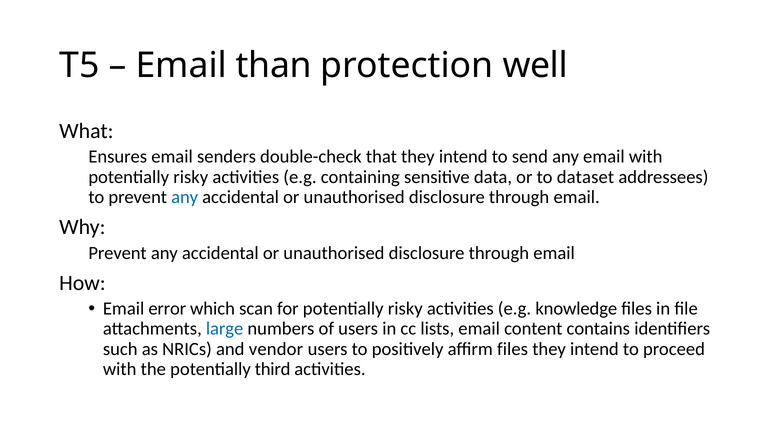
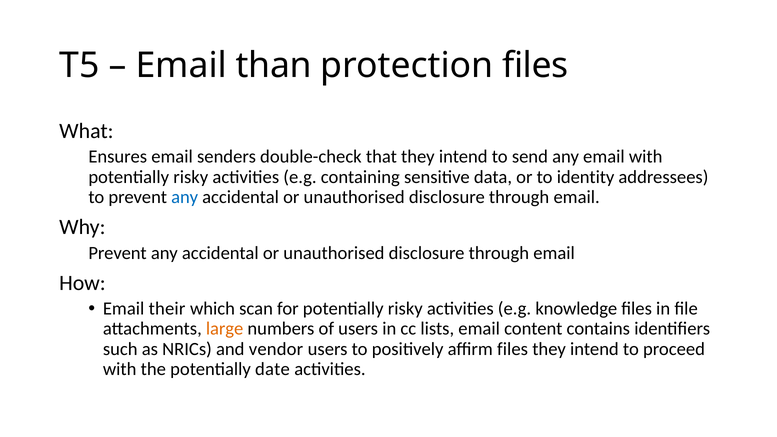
protection well: well -> files
dataset: dataset -> identity
error: error -> their
large colour: blue -> orange
third: third -> date
